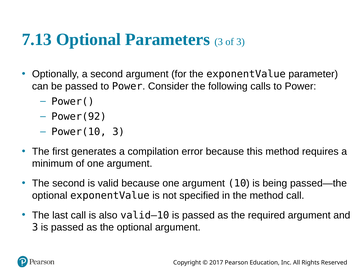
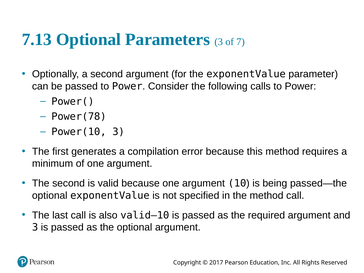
of 3: 3 -> 7
Power(92: Power(92 -> Power(78
